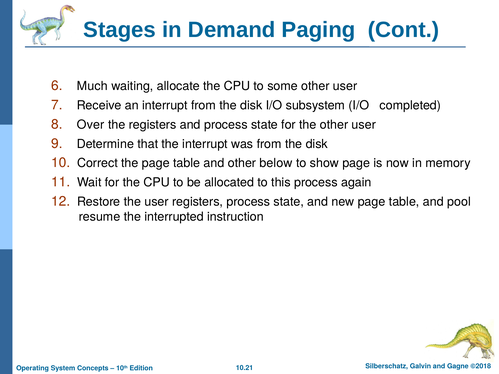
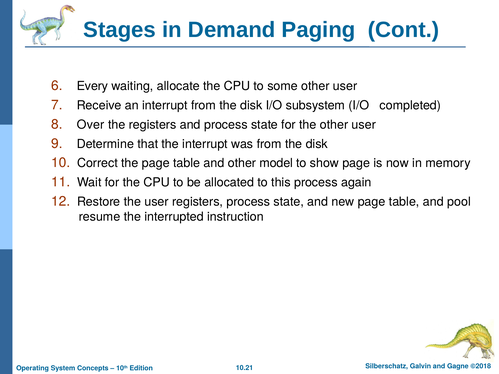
Much: Much -> Every
below: below -> model
